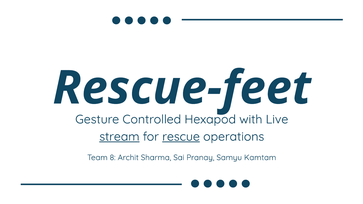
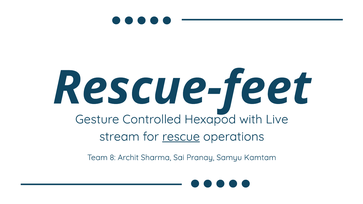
stream underline: present -> none
